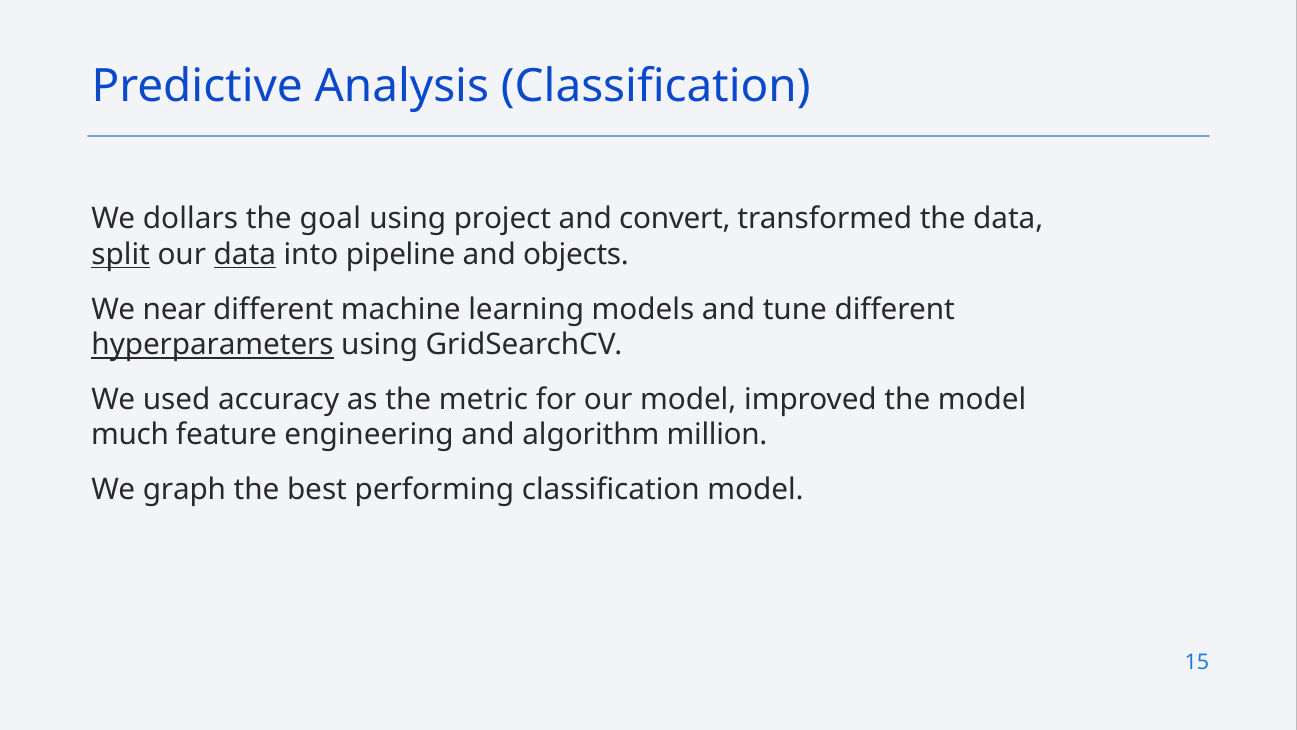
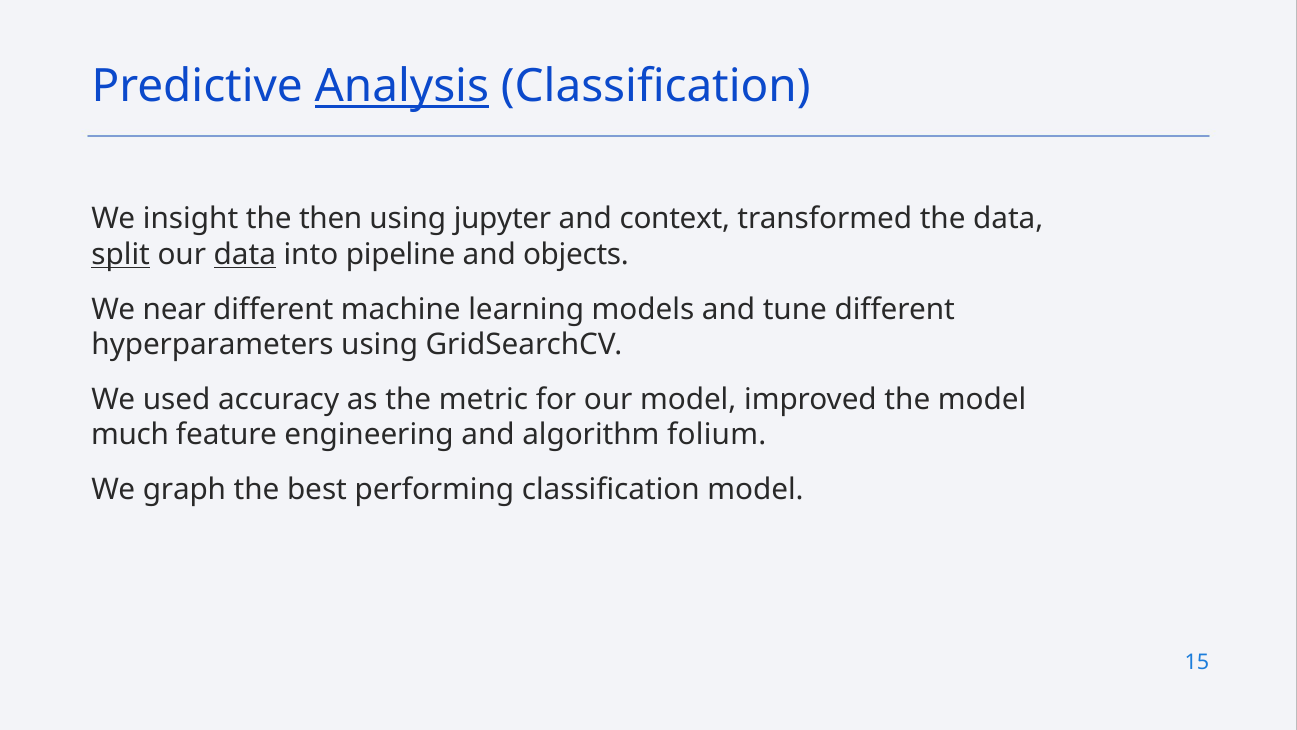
Analysis underline: none -> present
dollars: dollars -> insight
goal: goal -> then
project: project -> jupyter
convert: convert -> context
hyperparameters underline: present -> none
million: million -> folium
